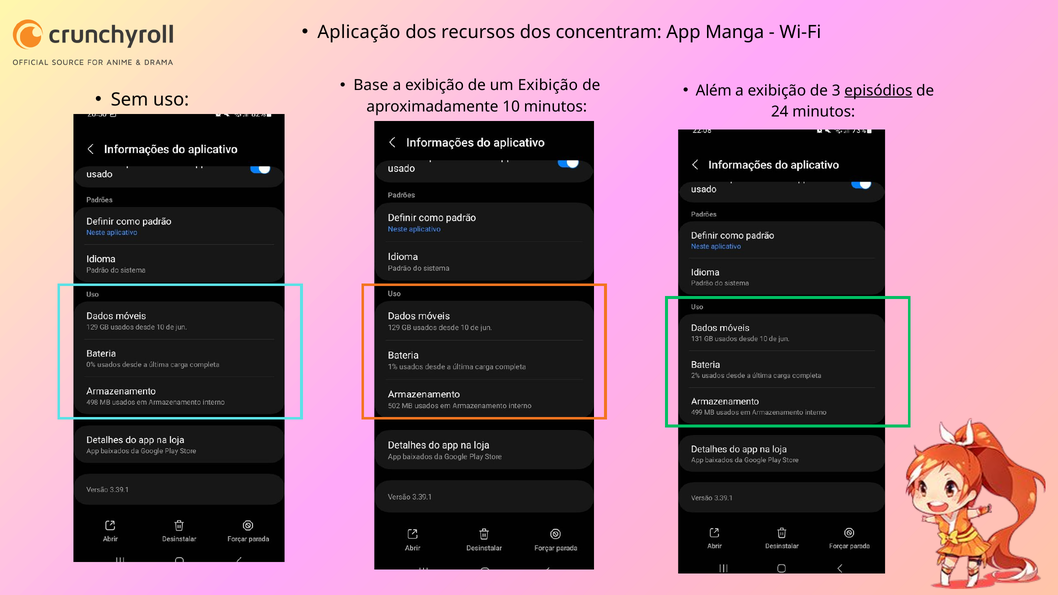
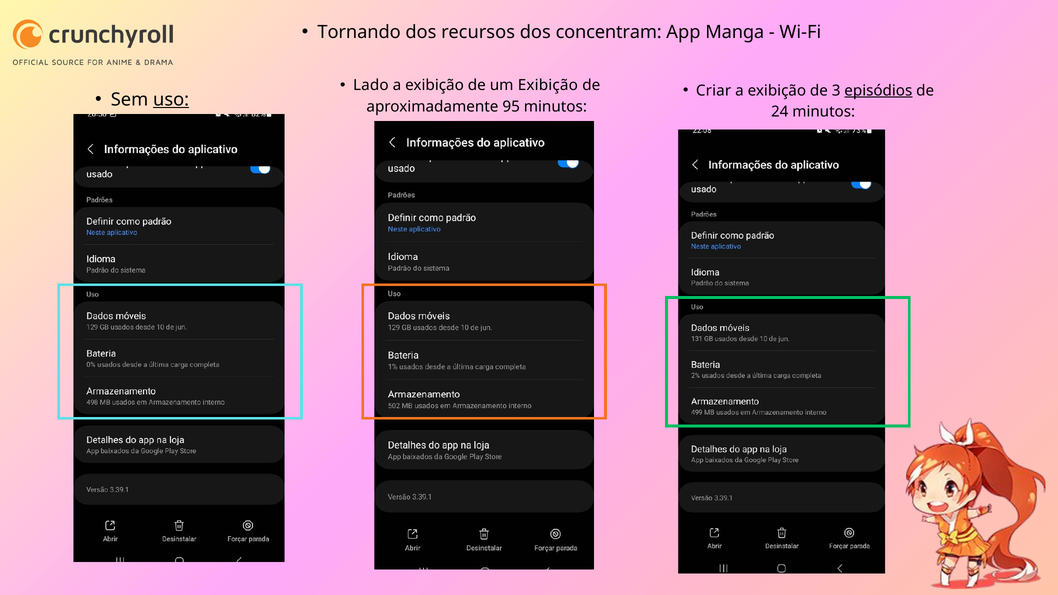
Aplicação: Aplicação -> Tornando
Base: Base -> Lado
Além: Além -> Criar
uso underline: none -> present
10: 10 -> 95
